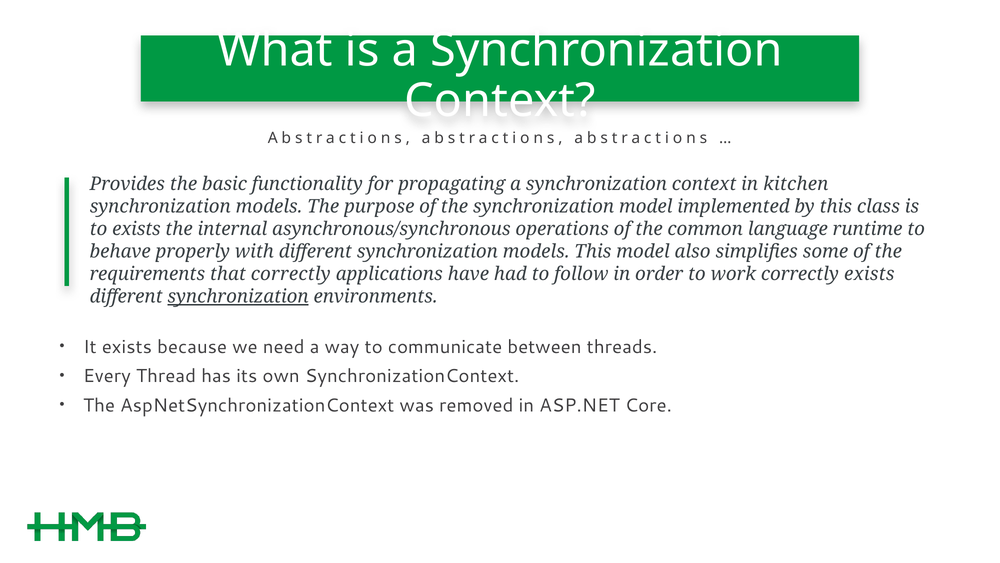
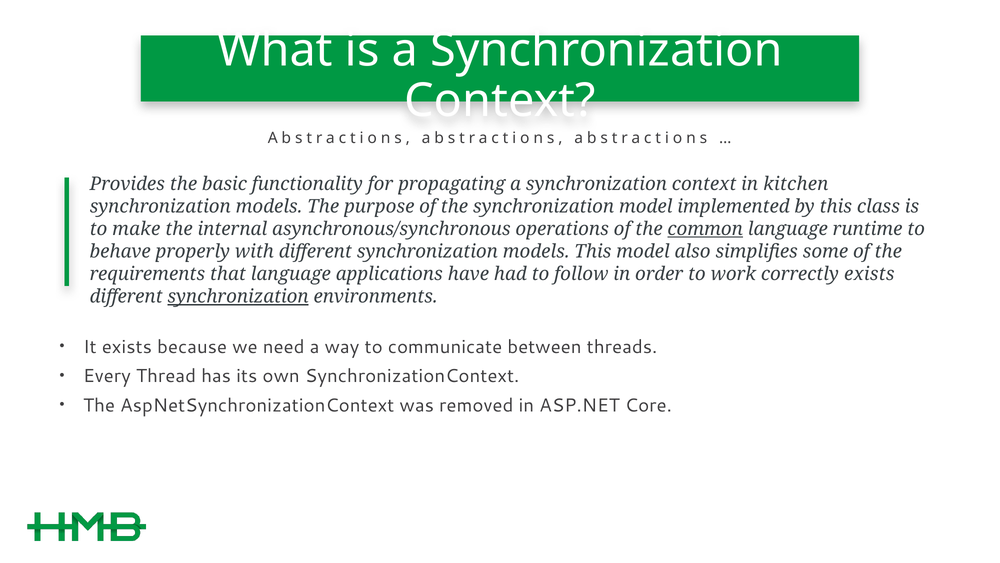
to exists: exists -> make
common underline: none -> present
that correctly: correctly -> language
